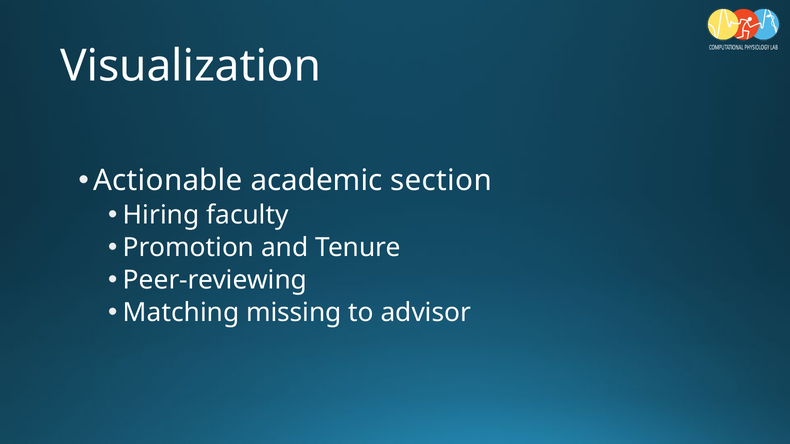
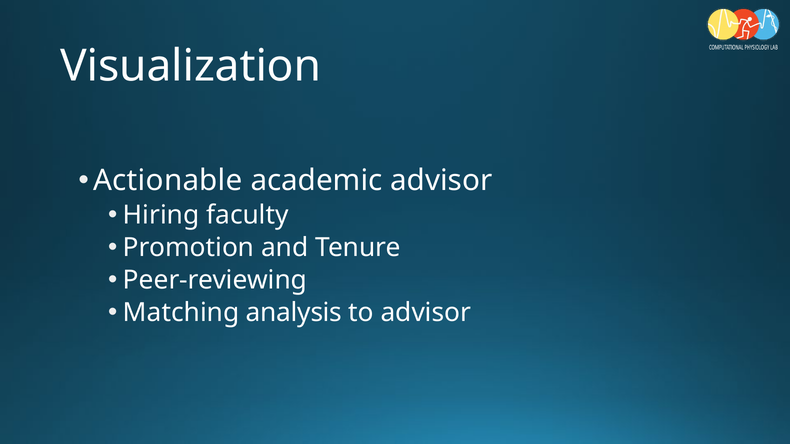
academic section: section -> advisor
missing: missing -> analysis
